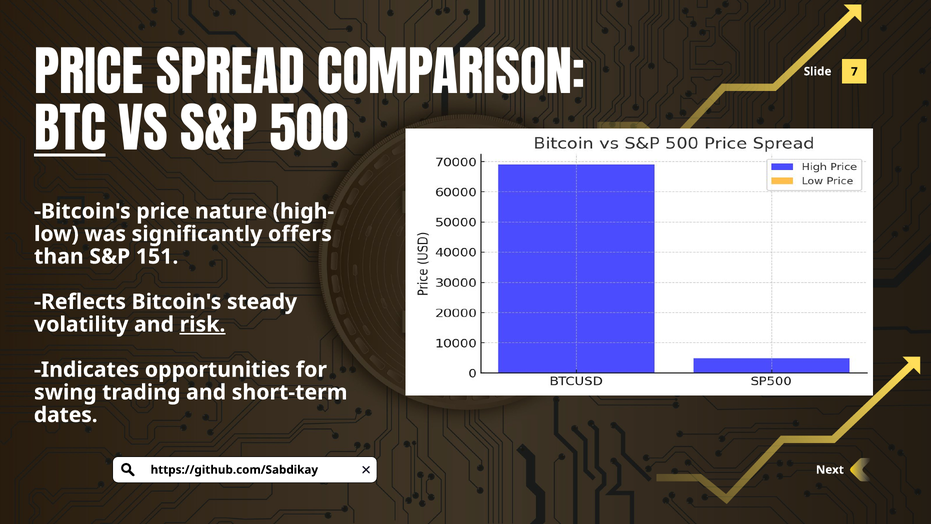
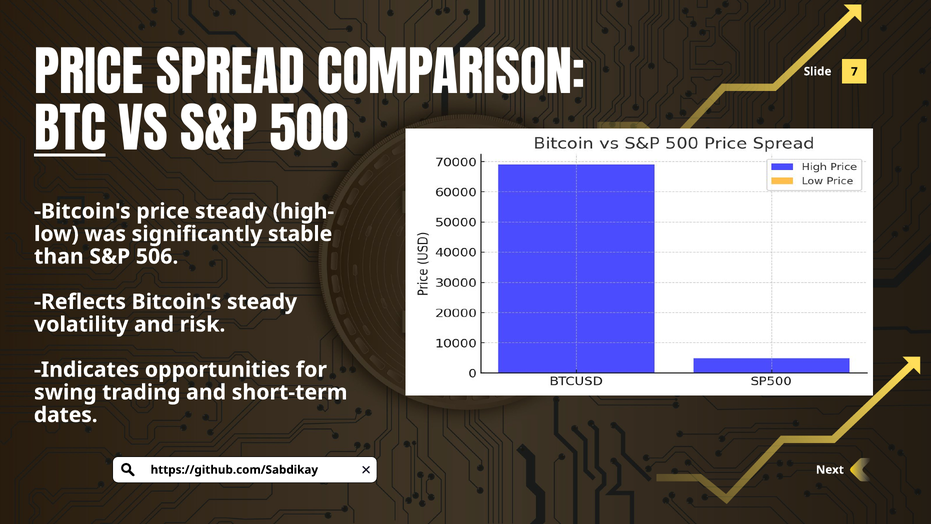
price nature: nature -> steady
offers: offers -> stable
151: 151 -> 506
risk underline: present -> none
